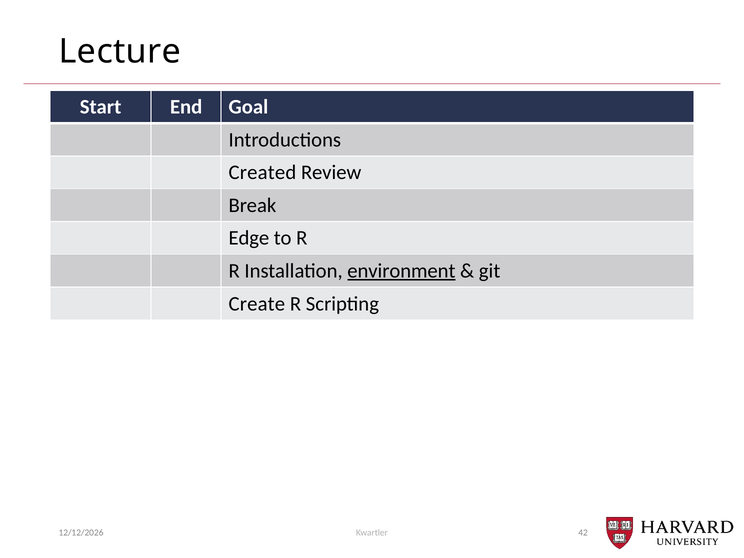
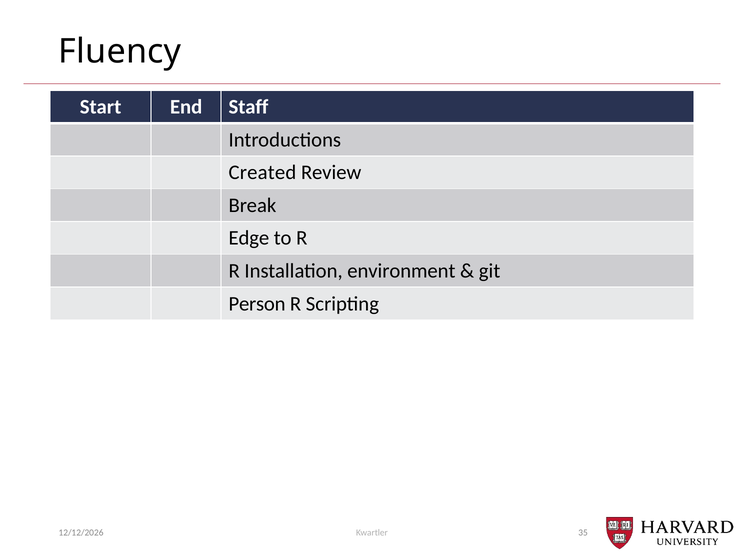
Lecture: Lecture -> Fluency
Goal: Goal -> Staff
environment underline: present -> none
Create: Create -> Person
42: 42 -> 35
